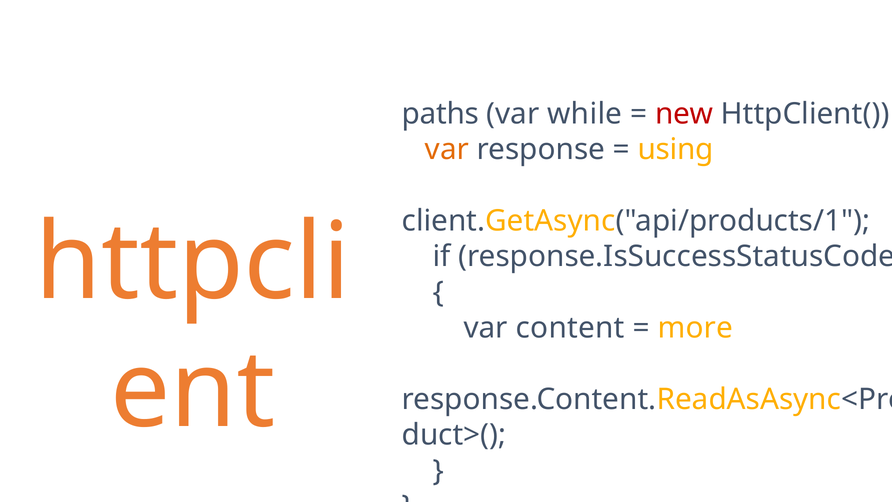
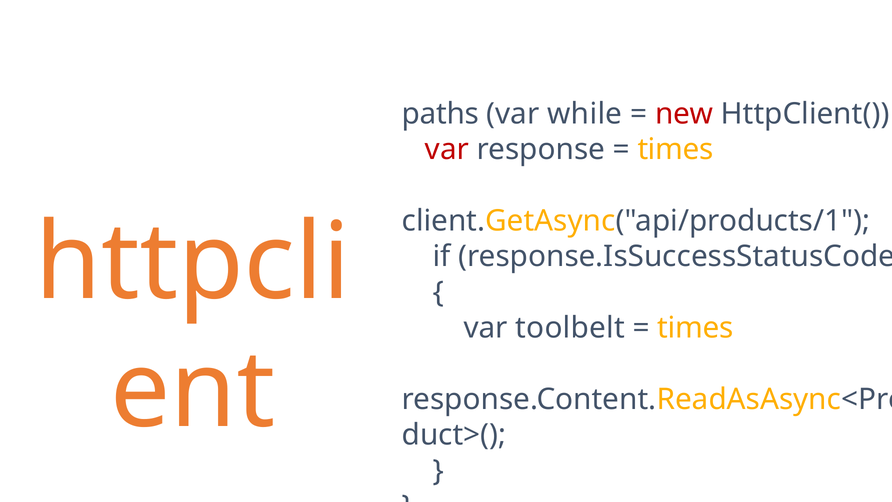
var at (447, 149) colour: orange -> red
using at (676, 149): using -> times
content: content -> toolbelt
more at (695, 328): more -> times
